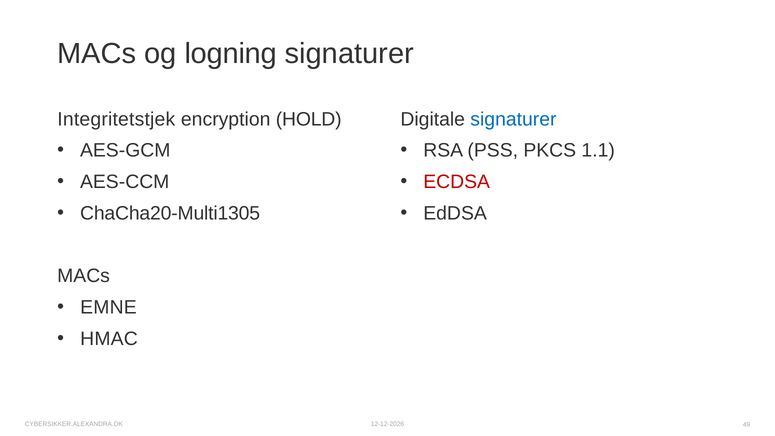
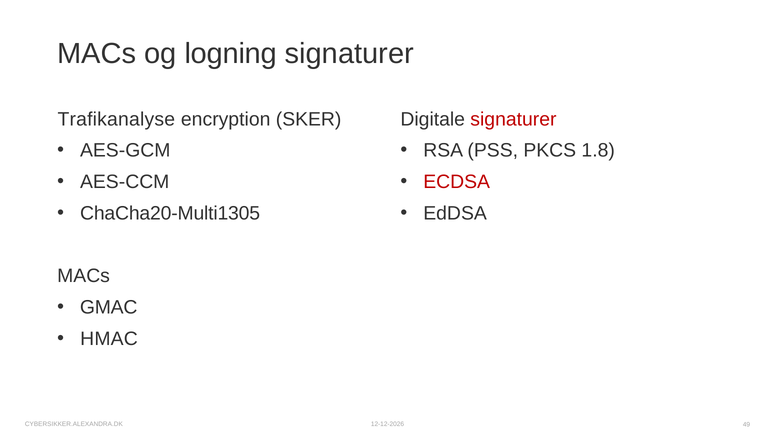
Integritetstjek: Integritetstjek -> Trafikanalyse
HOLD: HOLD -> SKER
signaturer at (513, 119) colour: blue -> red
1.1: 1.1 -> 1.8
EMNE: EMNE -> GMAC
